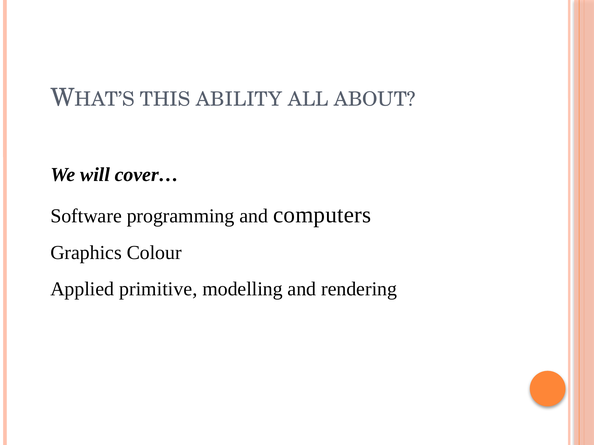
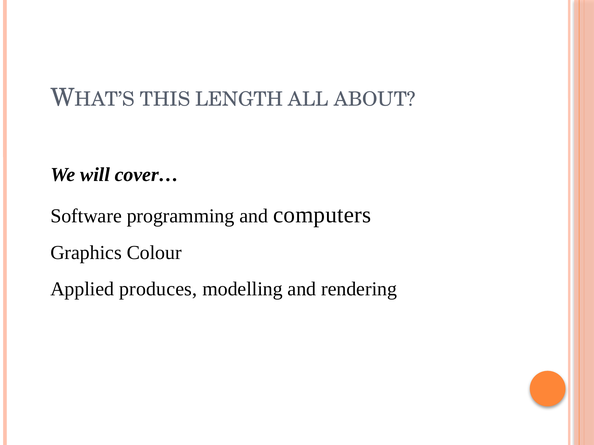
ABILITY: ABILITY -> LENGTH
primitive: primitive -> produces
